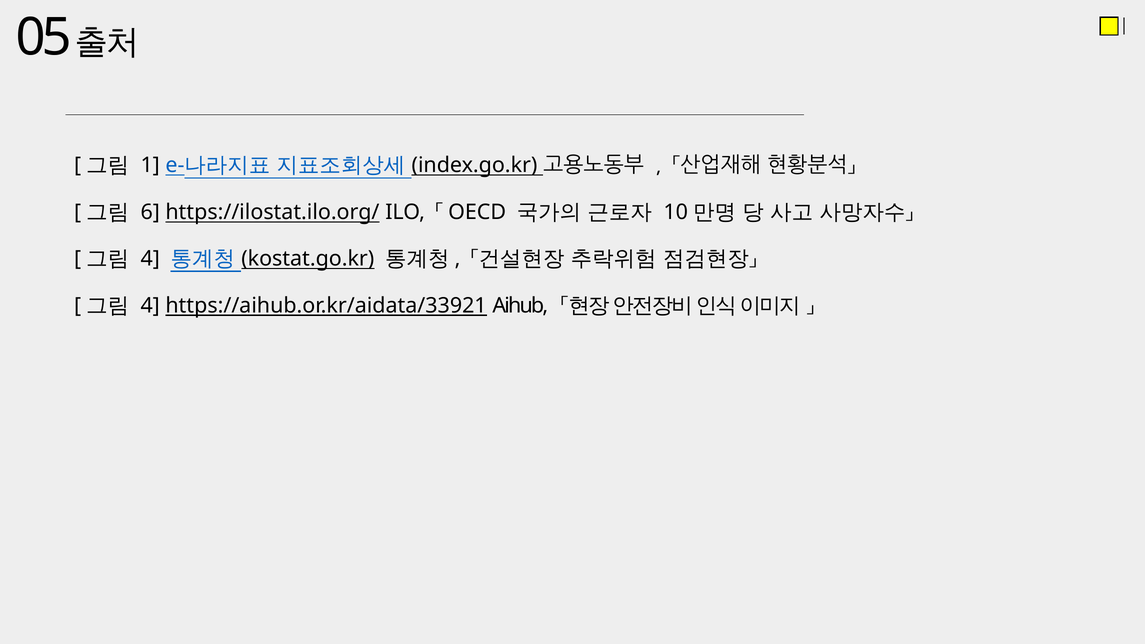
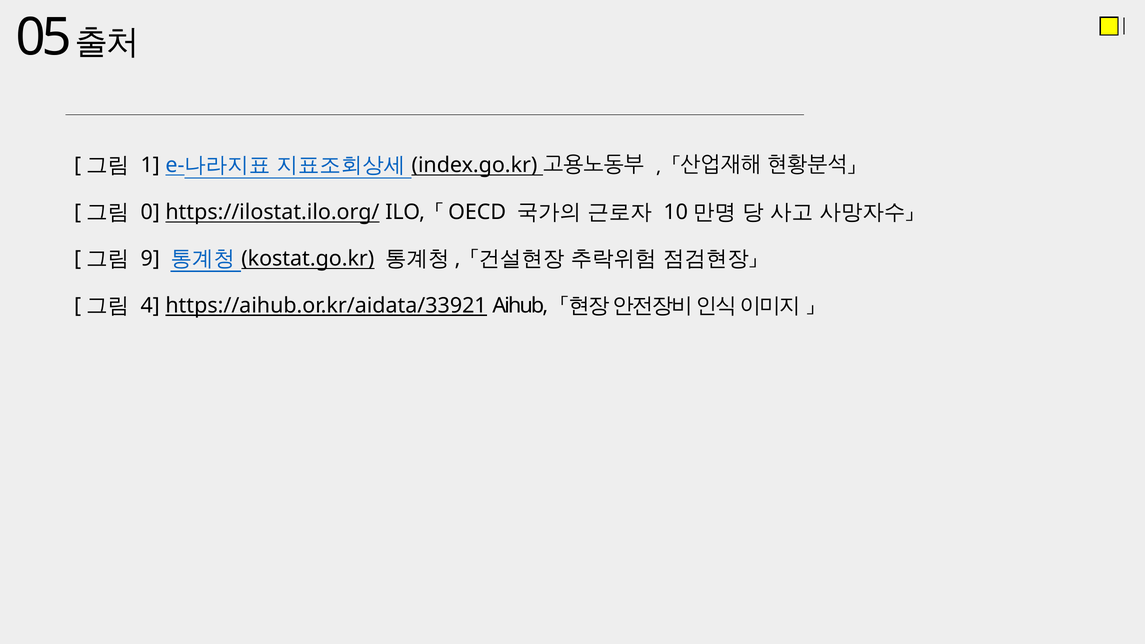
6: 6 -> 0
4 at (150, 259): 4 -> 9
